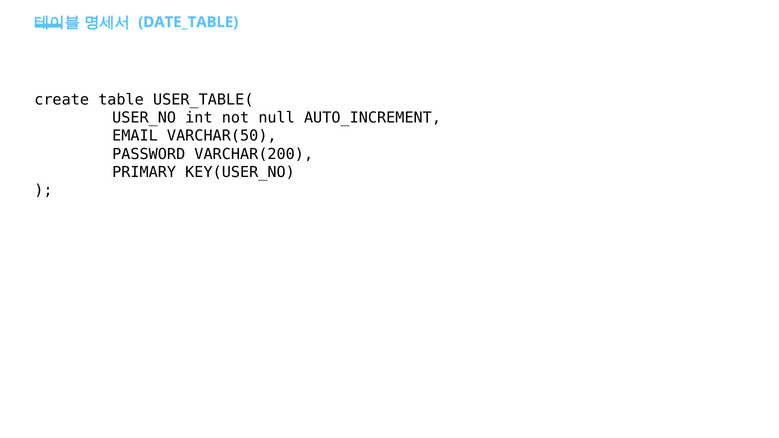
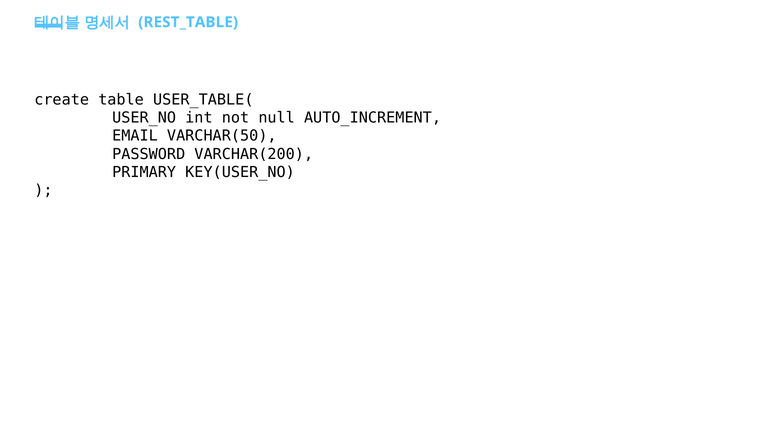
DATE_TABLE: DATE_TABLE -> REST_TABLE
